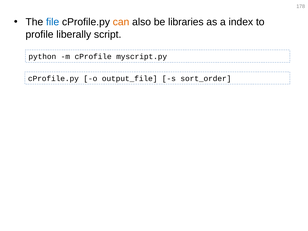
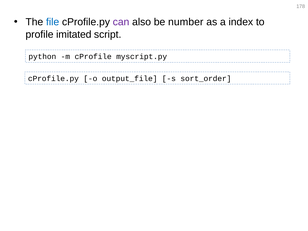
can colour: orange -> purple
libraries: libraries -> number
liberally: liberally -> imitated
